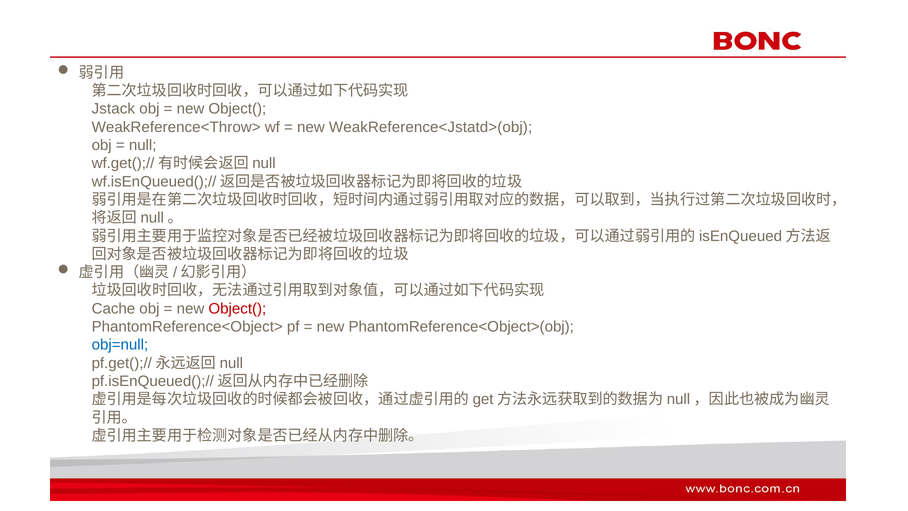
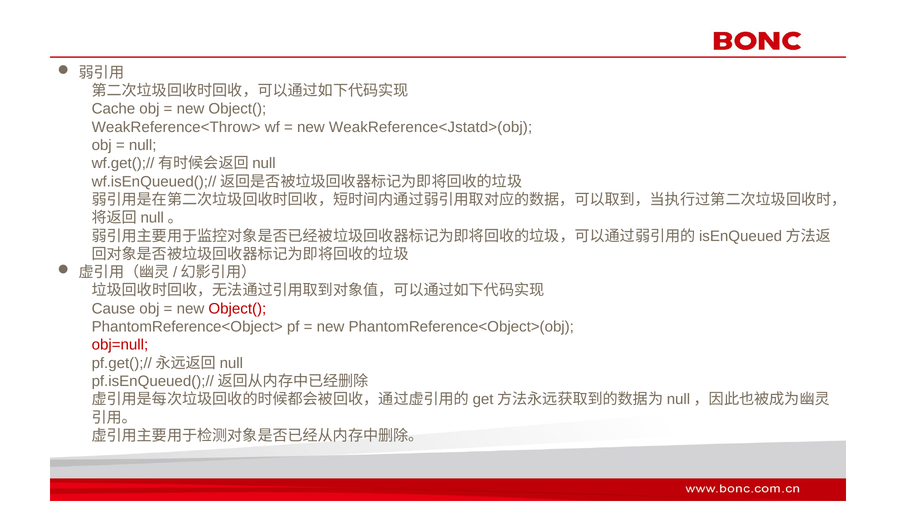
Jstack: Jstack -> Cache
Cache: Cache -> Cause
obj=null colour: blue -> red
